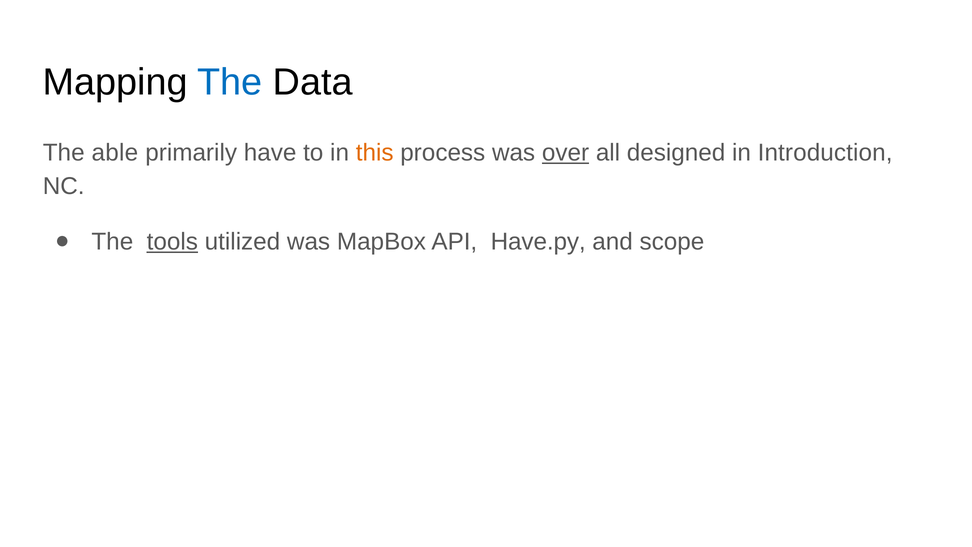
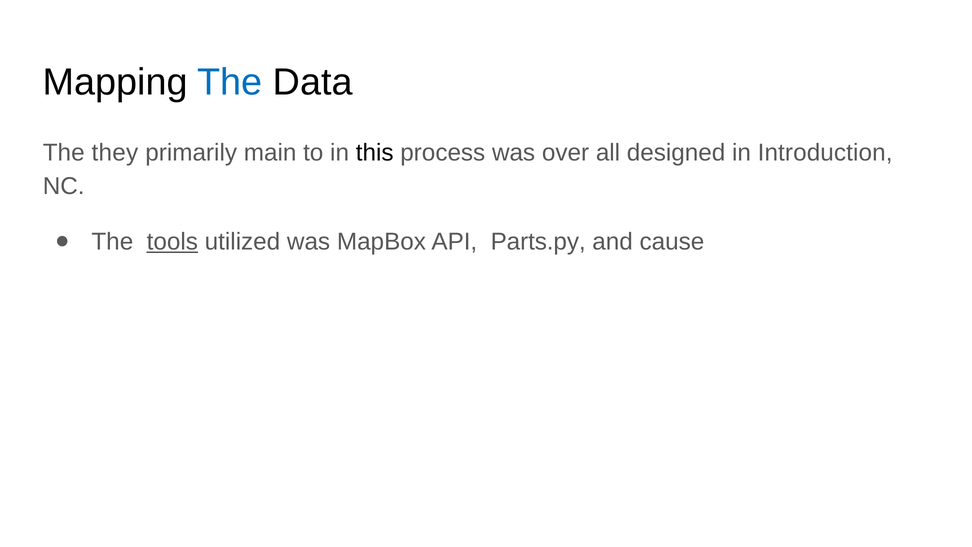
able: able -> they
have: have -> main
this colour: orange -> black
over underline: present -> none
Have.py: Have.py -> Parts.py
scope: scope -> cause
